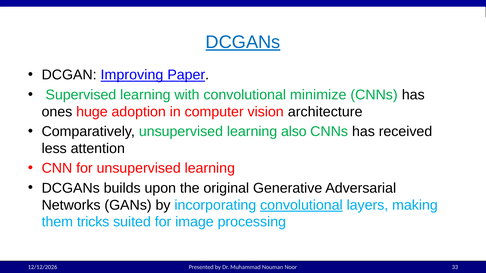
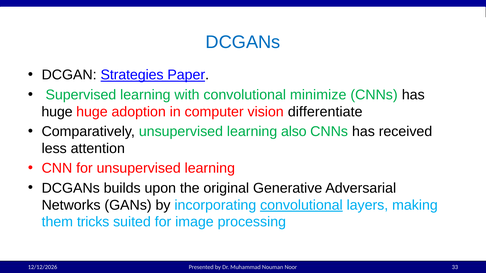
DCGANs at (243, 42) underline: present -> none
Improving: Improving -> Strategies
ones at (57, 112): ones -> huge
architecture: architecture -> differentiate
